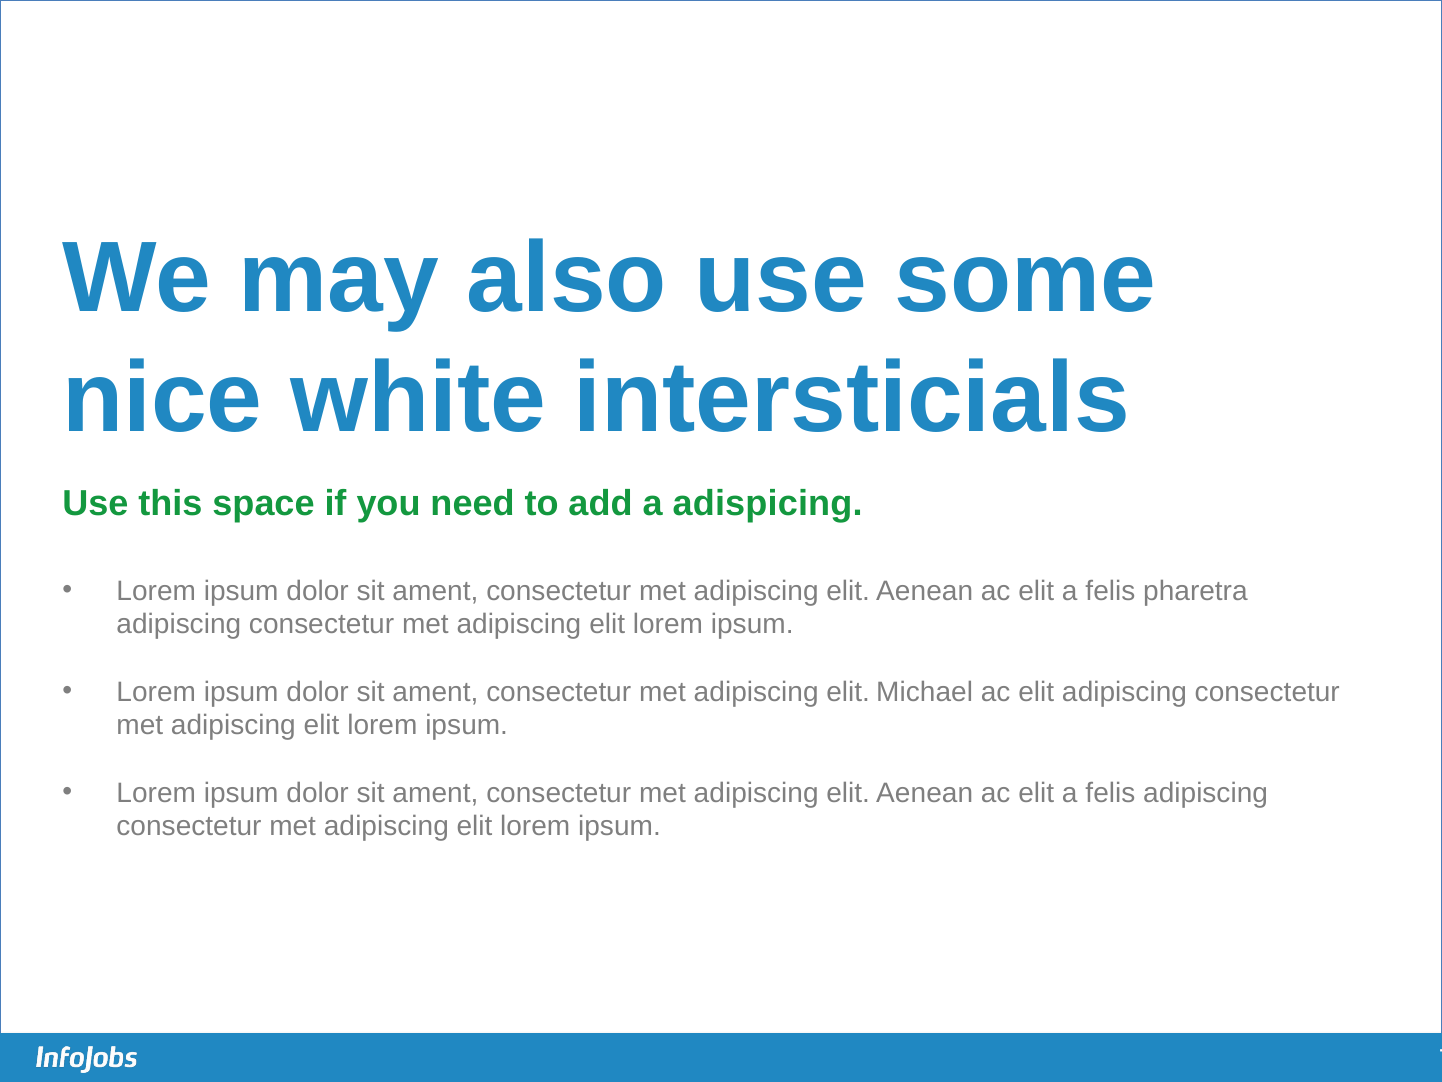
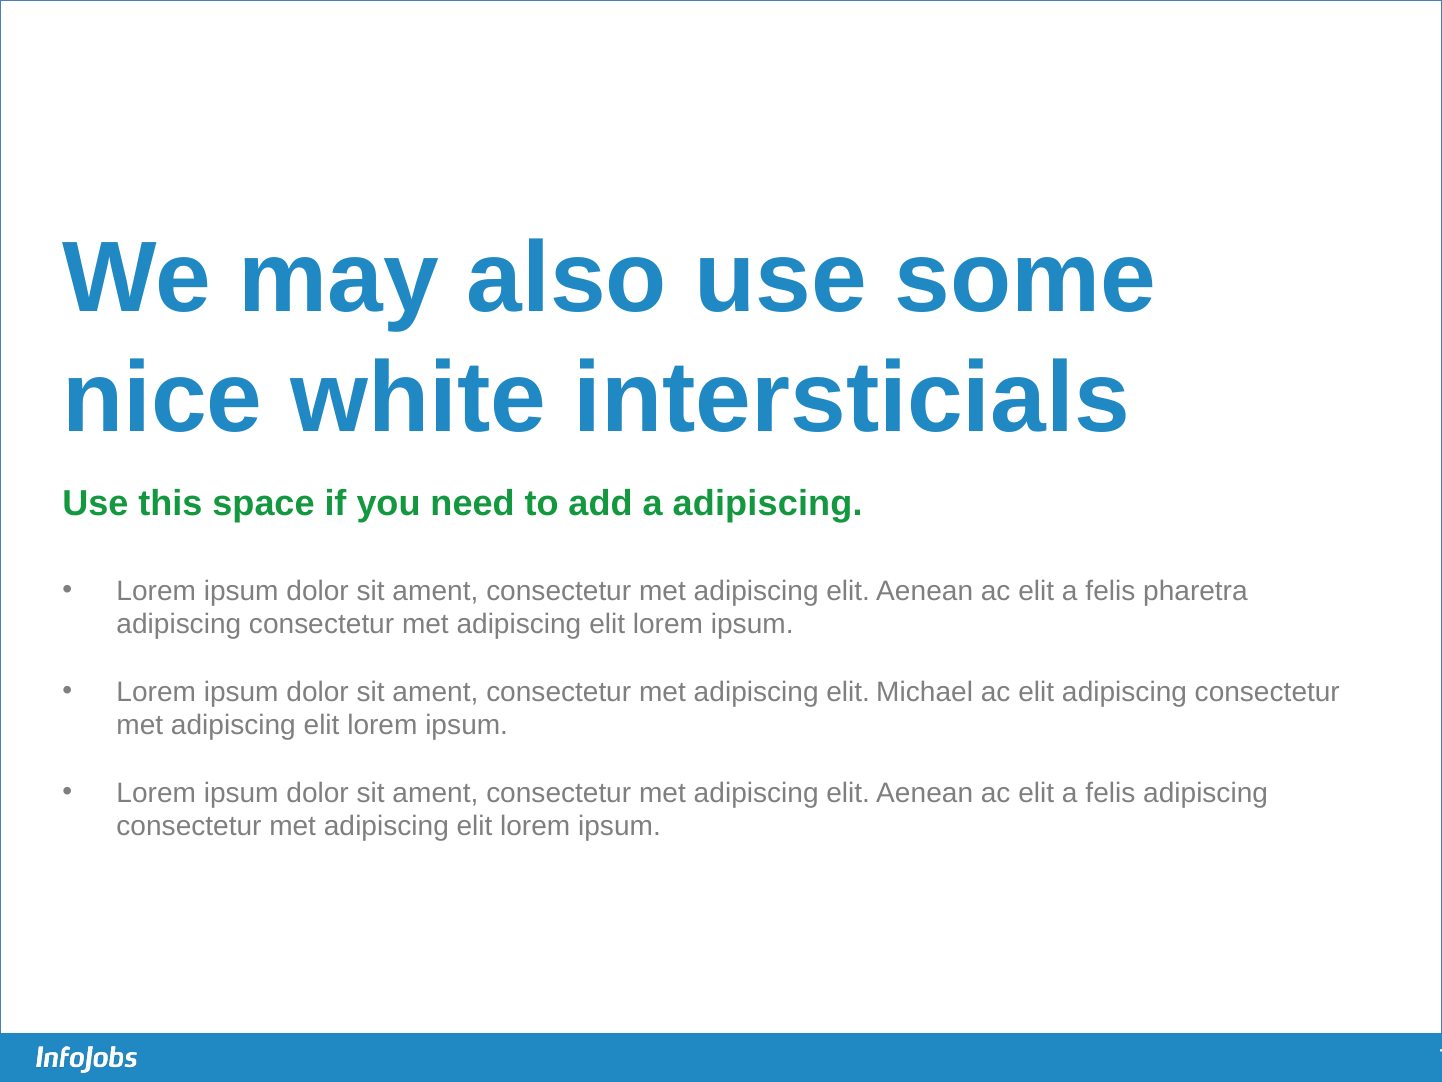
a adispicing: adispicing -> adipiscing
